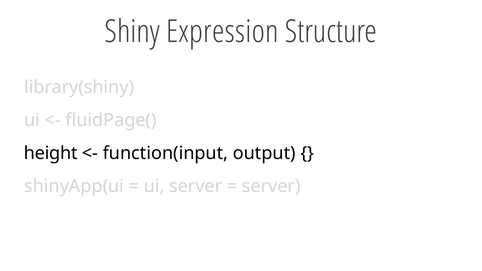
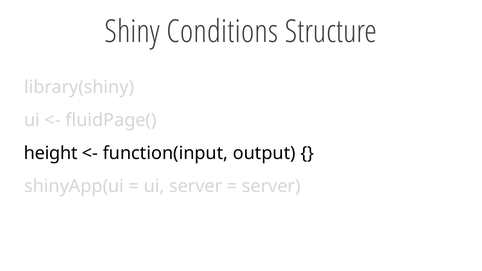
Expression: Expression -> Conditions
